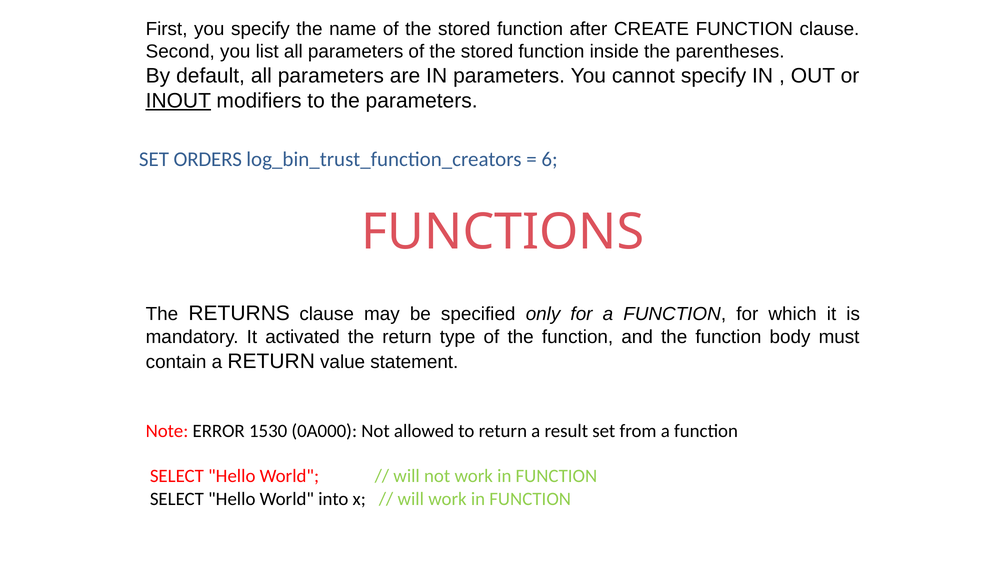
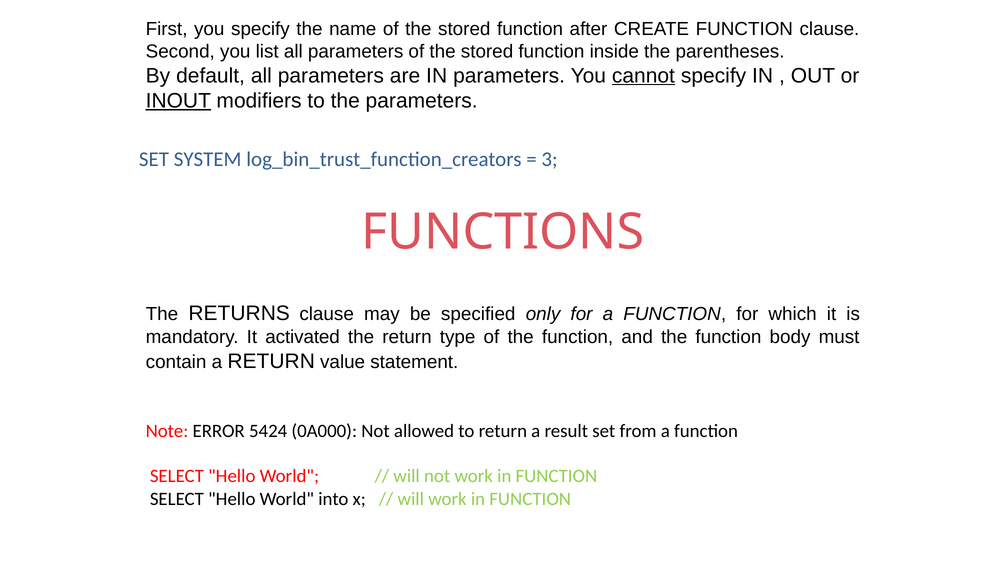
cannot underline: none -> present
ORDERS: ORDERS -> SYSTEM
6: 6 -> 3
1530: 1530 -> 5424
